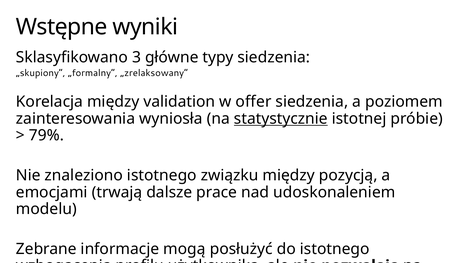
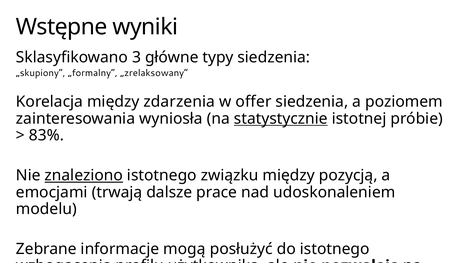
validation: validation -> zdarzenia
79%: 79% -> 83%
znaleziono underline: none -> present
